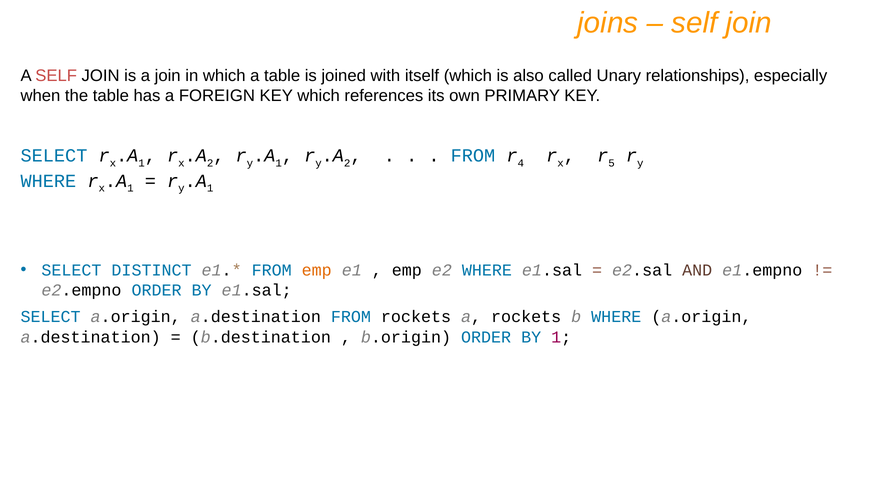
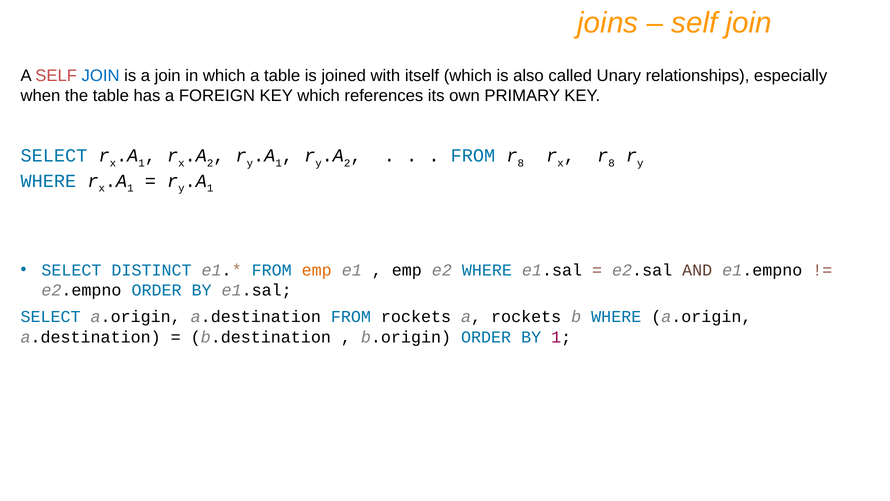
JOIN at (101, 76) colour: black -> blue
4 at (521, 163): 4 -> 8
5 at (612, 163): 5 -> 8
